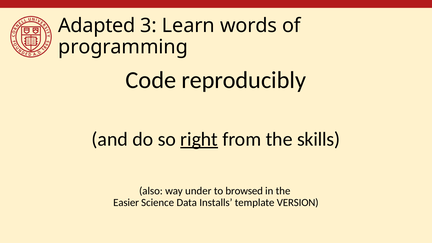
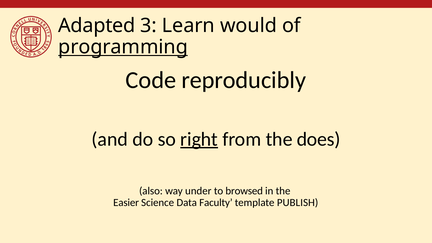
words: words -> would
programming underline: none -> present
skills: skills -> does
Installs: Installs -> Faculty
VERSION: VERSION -> PUBLISH
